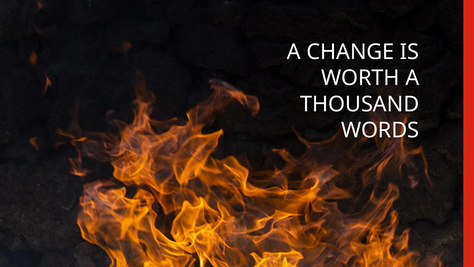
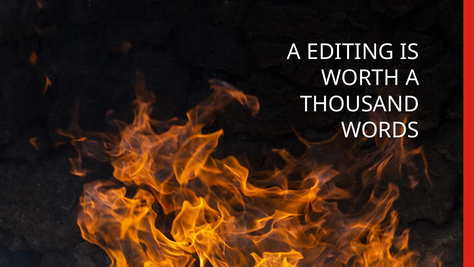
CHANGE: CHANGE -> EDITING
